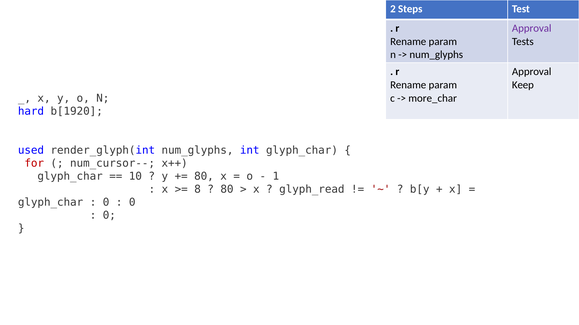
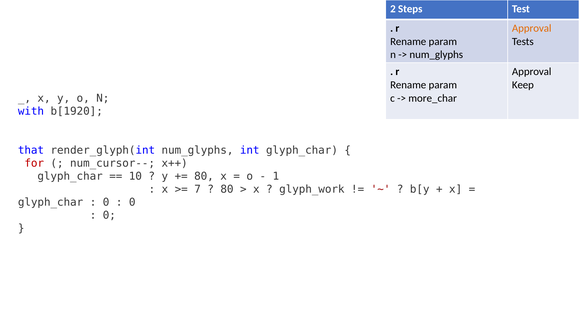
Approval at (532, 28) colour: purple -> orange
hard: hard -> with
used: used -> that
8: 8 -> 7
glyph_read: glyph_read -> glyph_work
